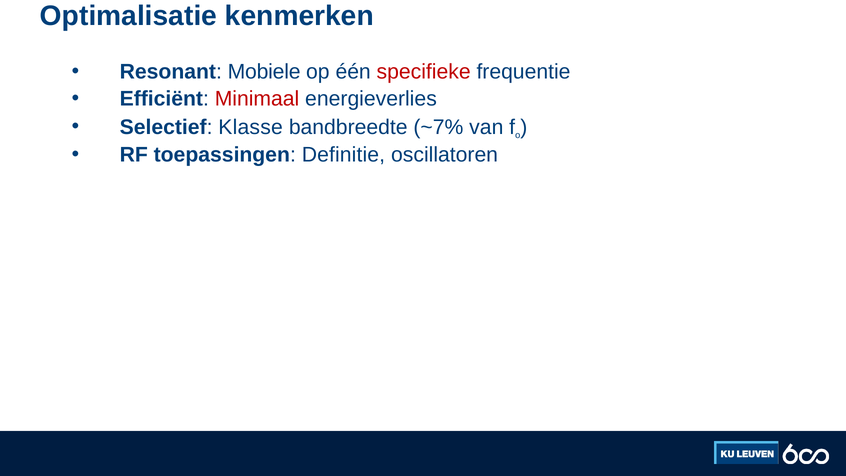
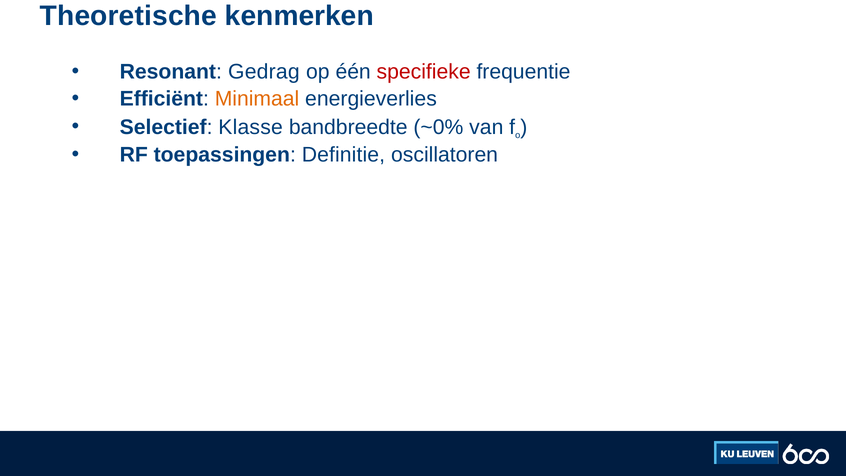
Optimalisatie: Optimalisatie -> Theoretische
Mobiele: Mobiele -> Gedrag
Minimaal colour: red -> orange
~7%: ~7% -> ~0%
